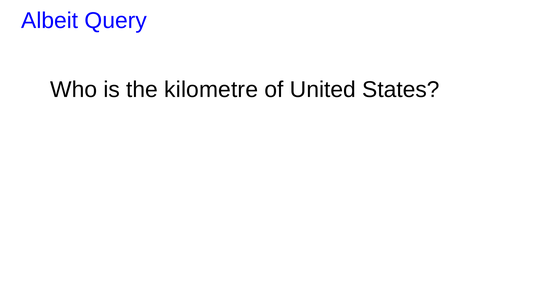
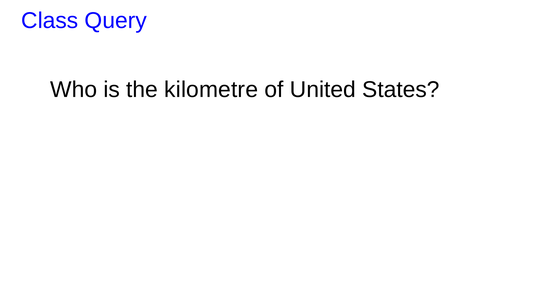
Albeit: Albeit -> Class
